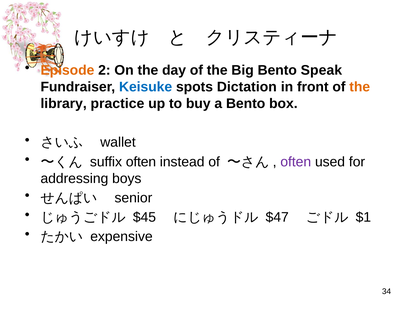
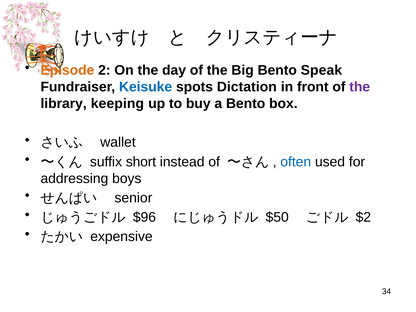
the at (360, 87) colour: orange -> purple
practice: practice -> keeping
suffix often: often -> short
often at (296, 162) colour: purple -> blue
$45: $45 -> $96
$47: $47 -> $50
$1: $1 -> $2
